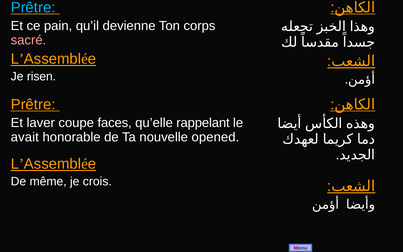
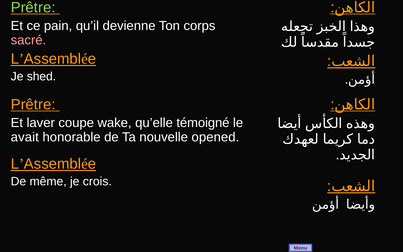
Prêtre at (33, 7) colour: light blue -> light green
risen: risen -> shed
faces: faces -> wake
rappelant: rappelant -> témoigné
